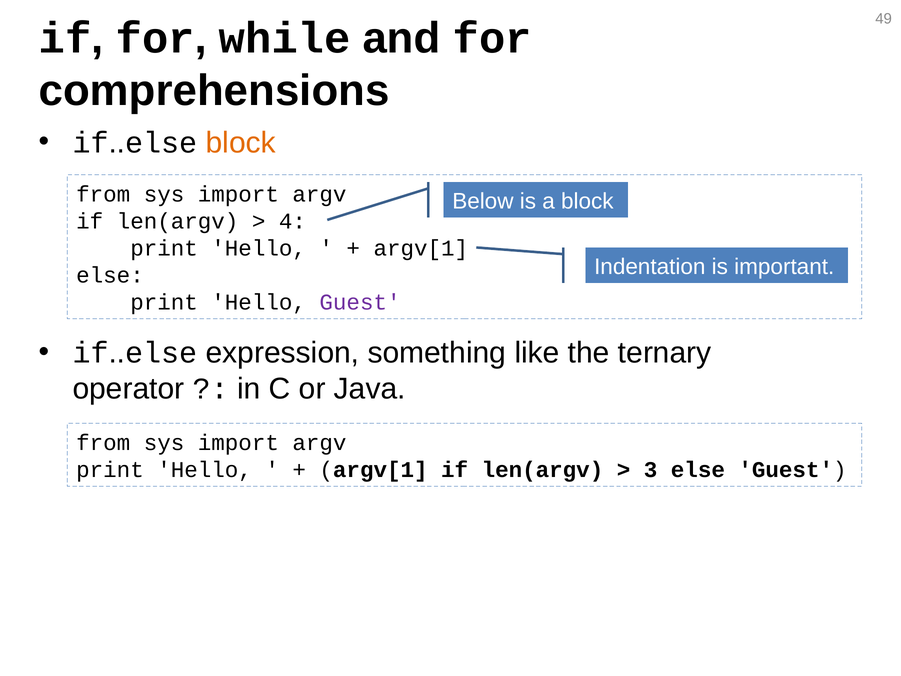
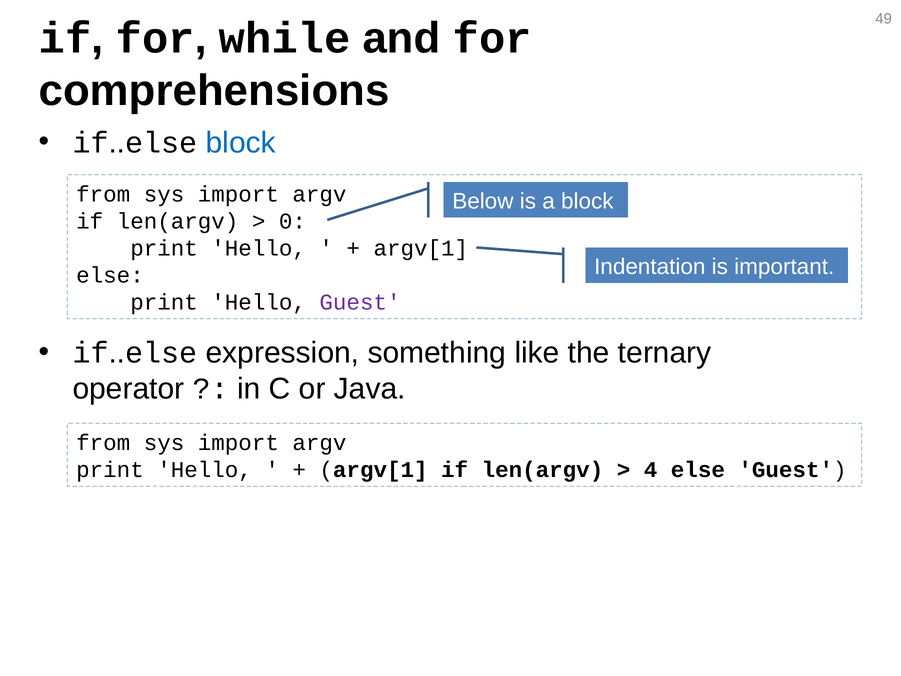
block at (241, 143) colour: orange -> blue
4: 4 -> 0
3: 3 -> 4
